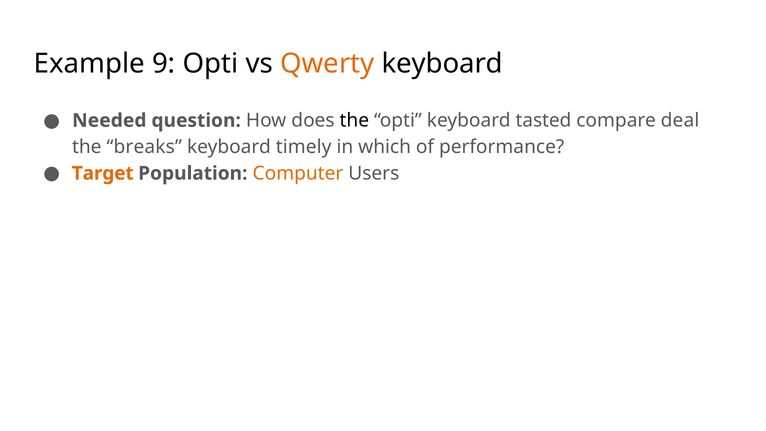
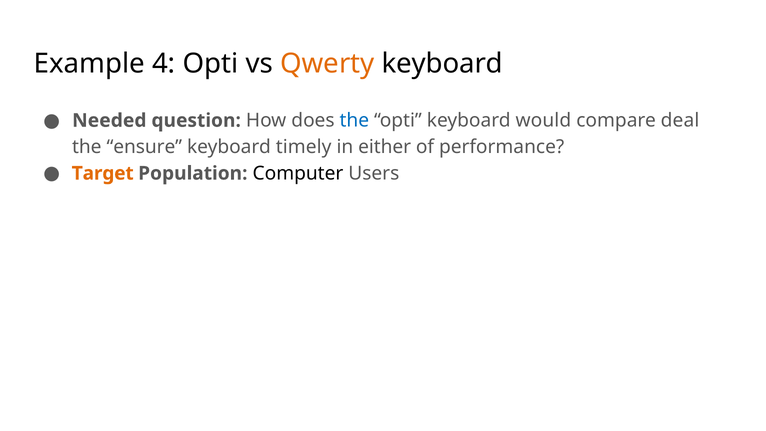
9: 9 -> 4
the at (354, 120) colour: black -> blue
tasted: tasted -> would
breaks: breaks -> ensure
which: which -> either
Computer colour: orange -> black
